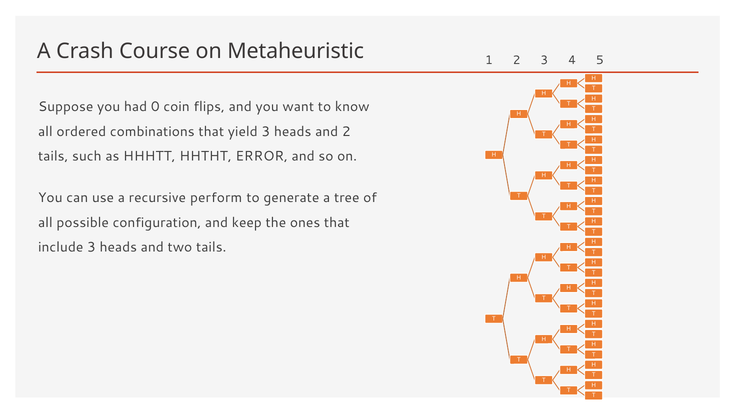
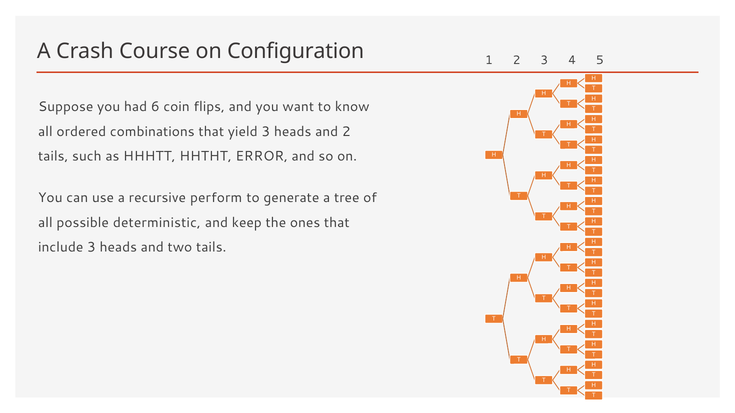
Metaheuristic: Metaheuristic -> Configuration
0: 0 -> 6
configuration: configuration -> deterministic
